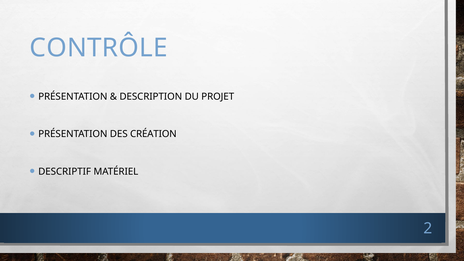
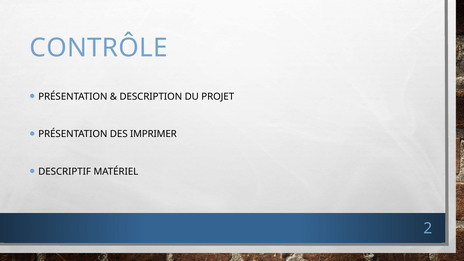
CRÉATION: CRÉATION -> IMPRIMER
